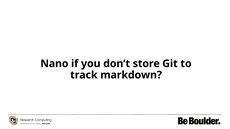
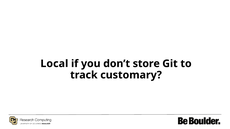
Nano: Nano -> Local
markdown: markdown -> customary
